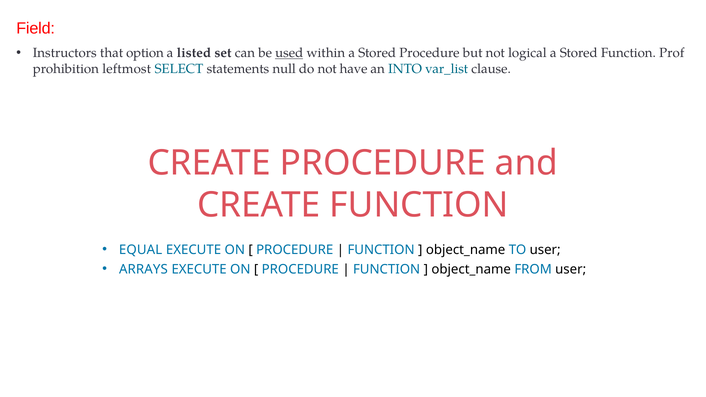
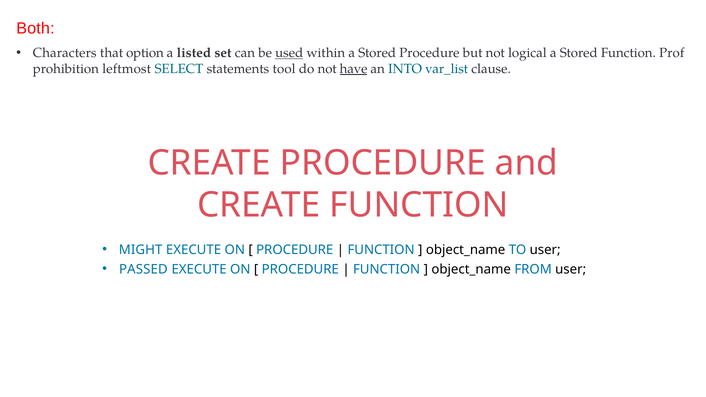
Field: Field -> Both
Instructors: Instructors -> Characters
null: null -> tool
have underline: none -> present
EQUAL: EQUAL -> MIGHT
ARRAYS: ARRAYS -> PASSED
